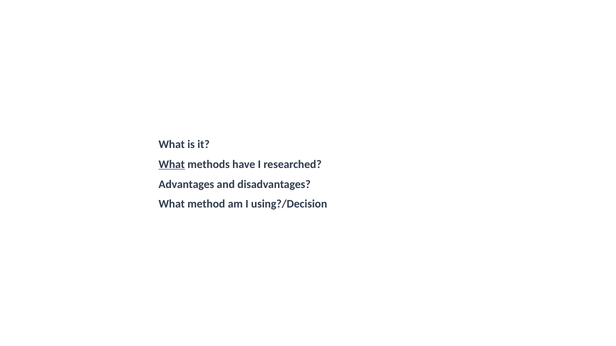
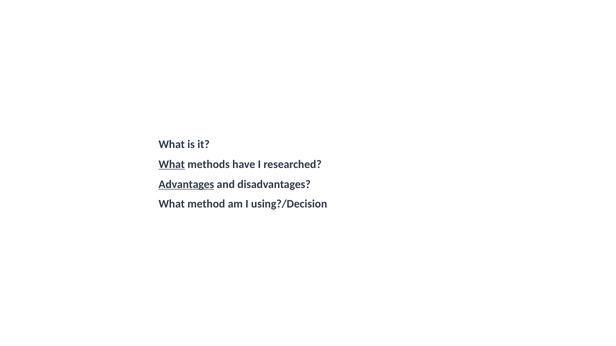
Advantages underline: none -> present
